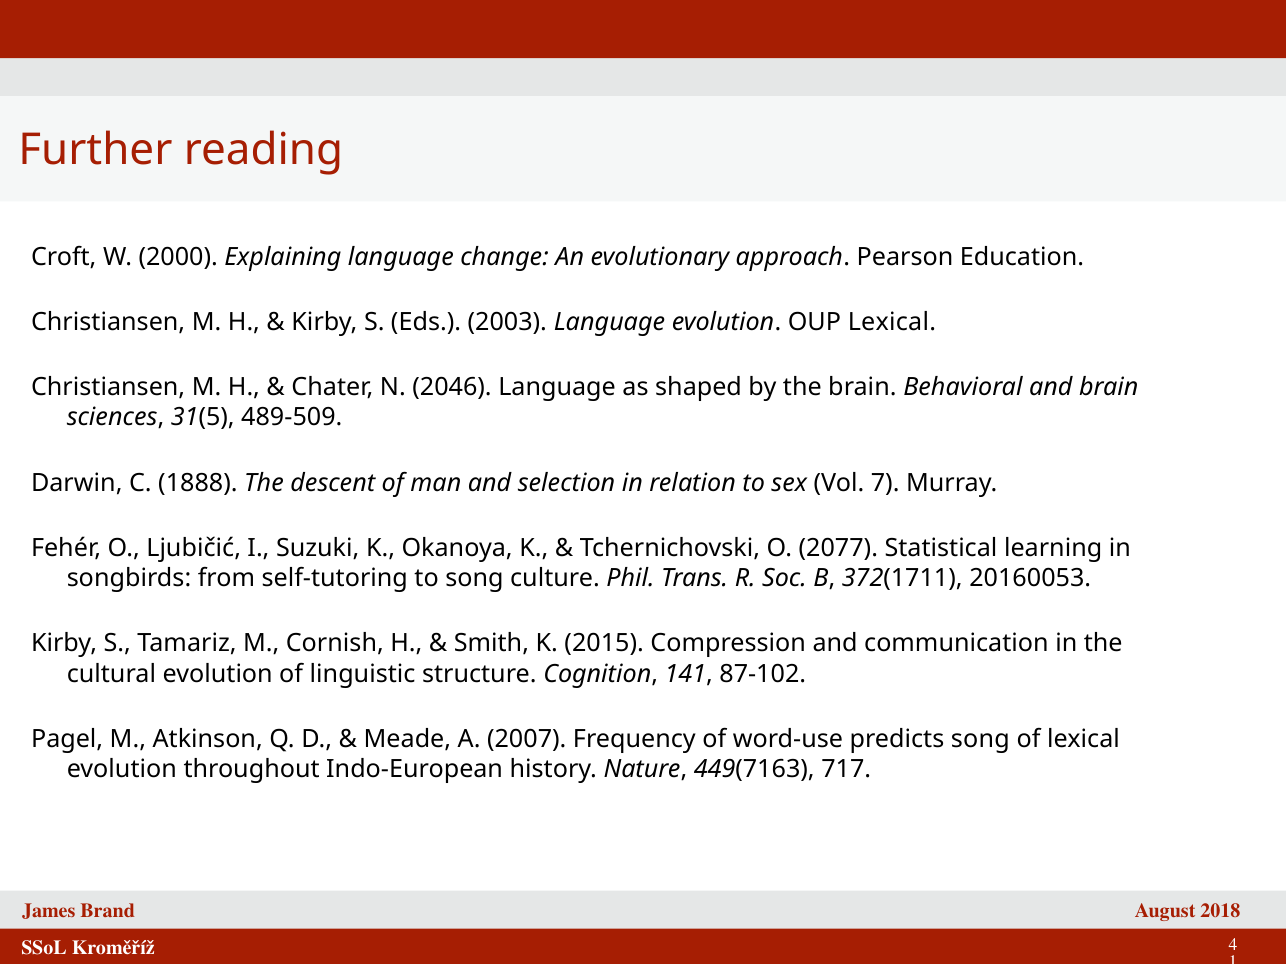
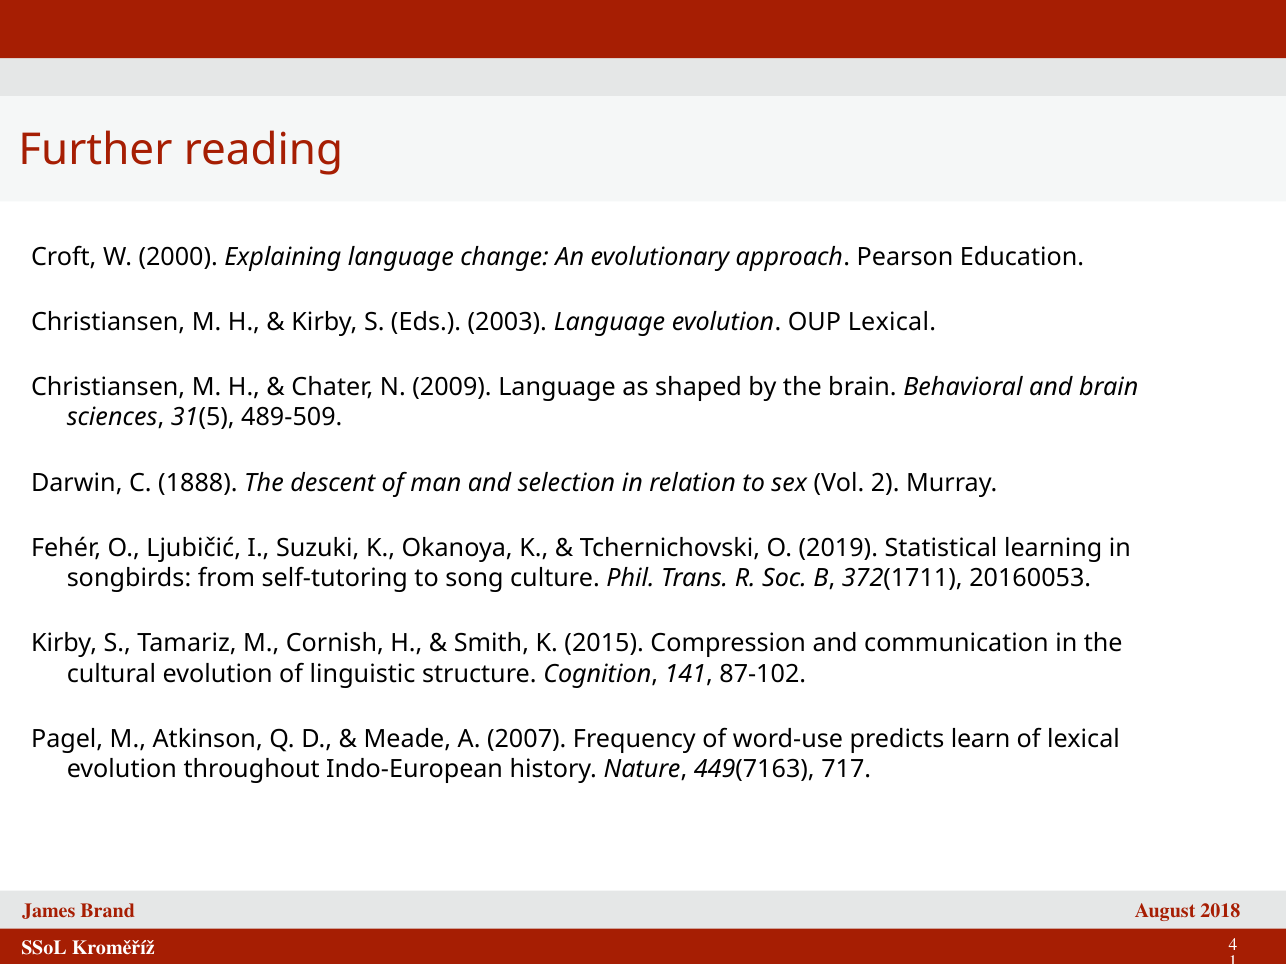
2046: 2046 -> 2009
7: 7 -> 2
2077: 2077 -> 2019
predicts song: song -> learn
